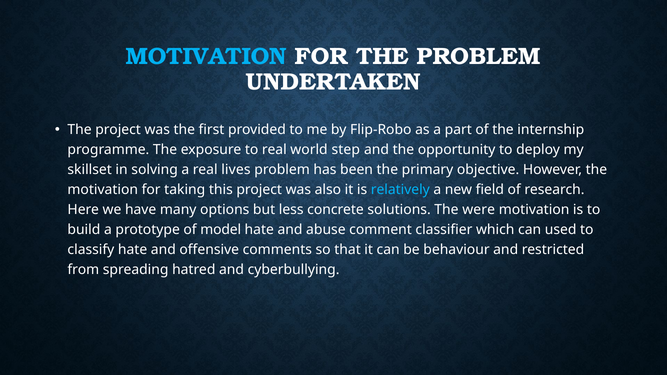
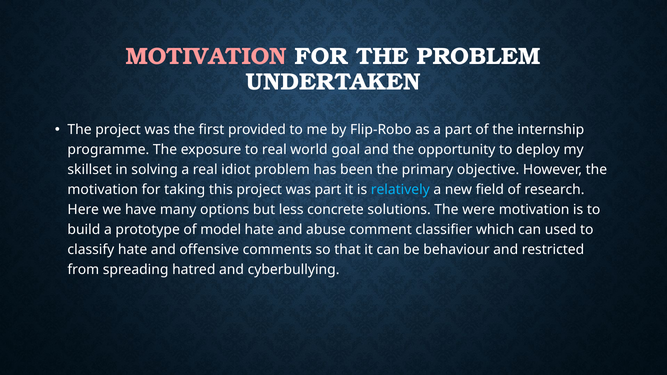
MOTIVATION at (206, 57) colour: light blue -> pink
step: step -> goal
lives: lives -> idiot
was also: also -> part
